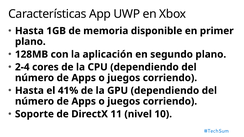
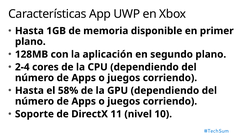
41%: 41% -> 58%
